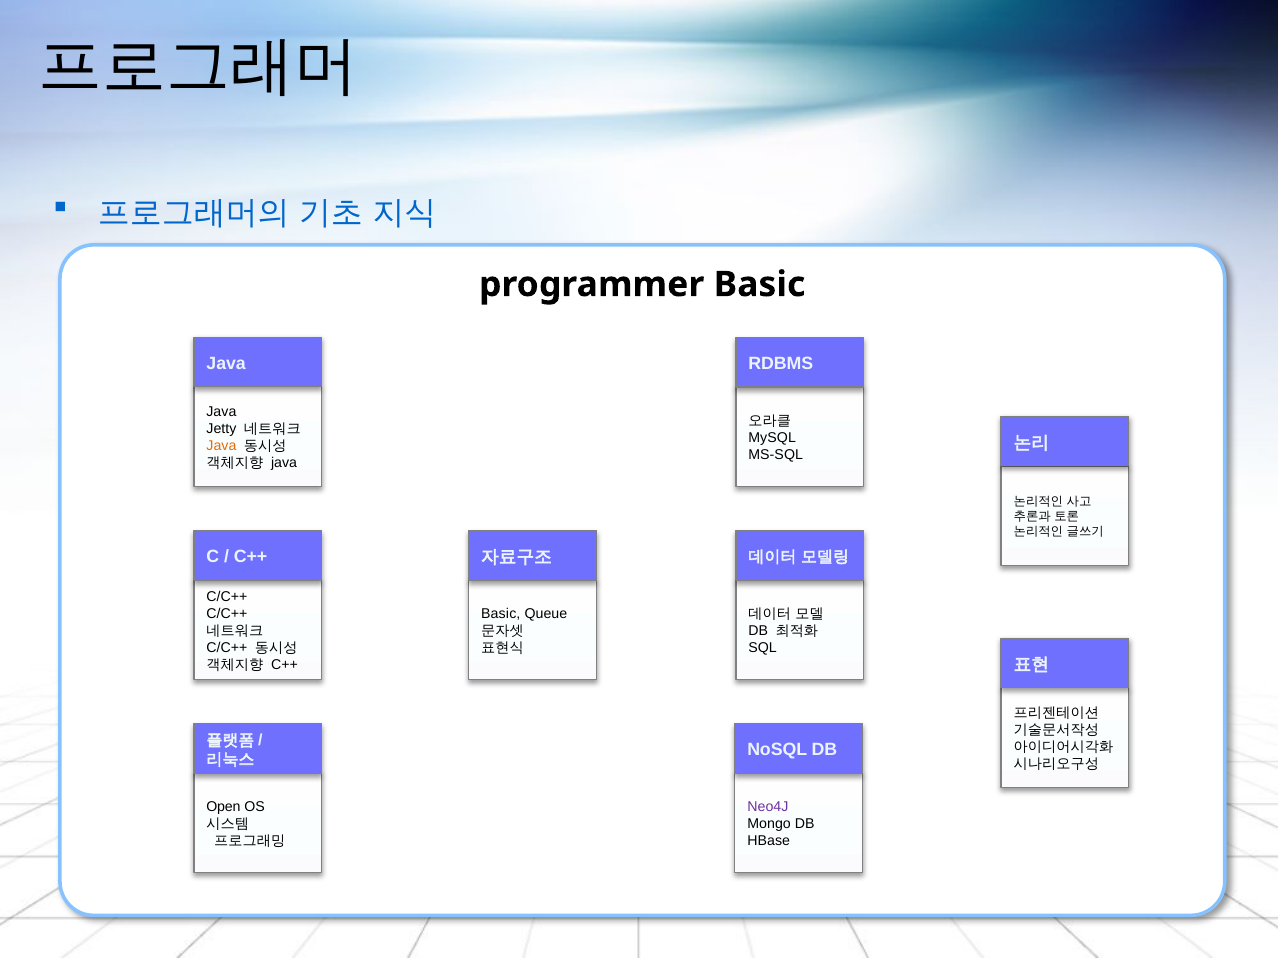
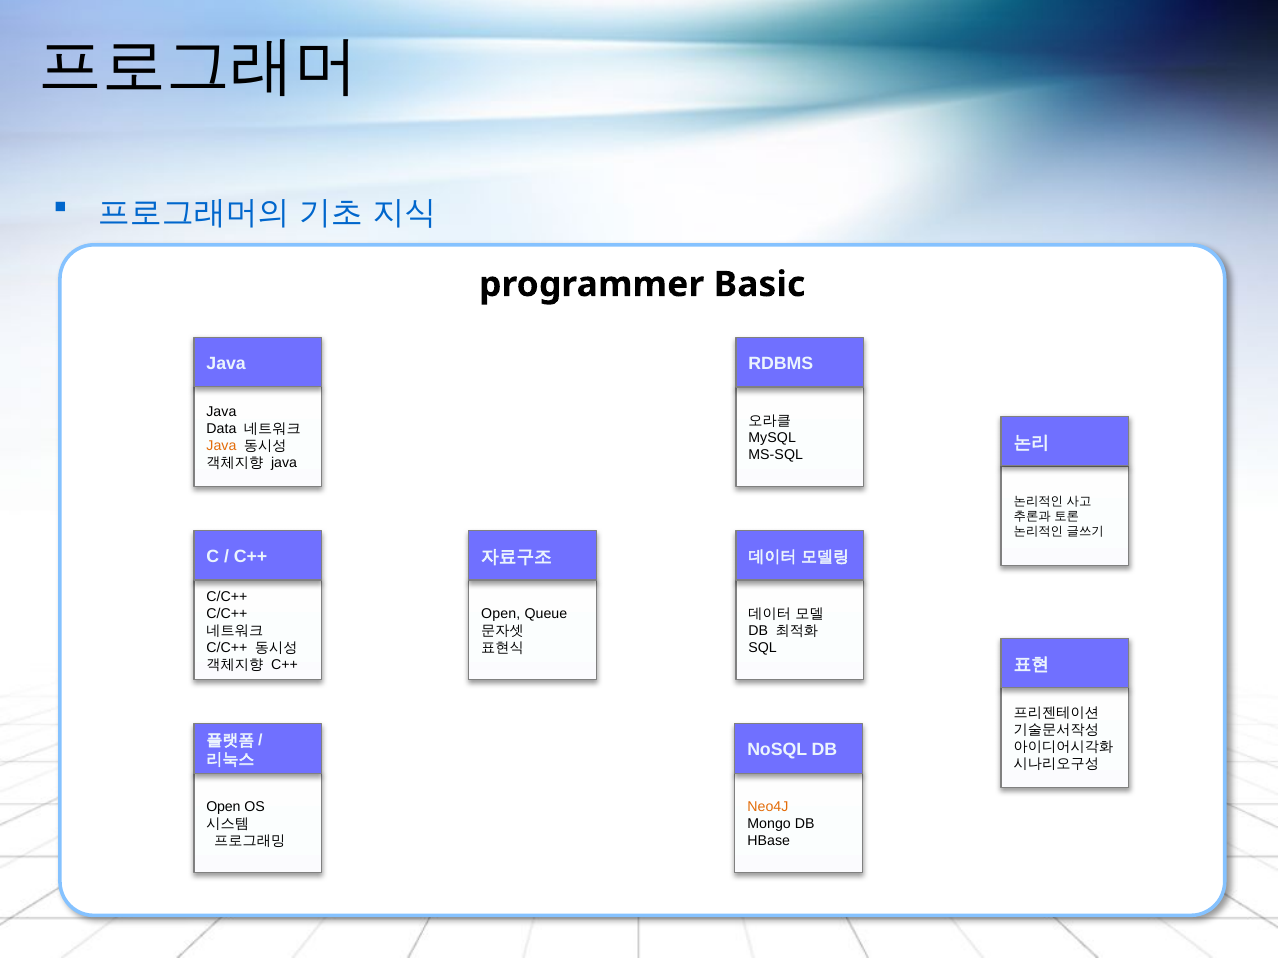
Jetty: Jetty -> Data
Basic at (501, 614): Basic -> Open
Neo4J colour: purple -> orange
